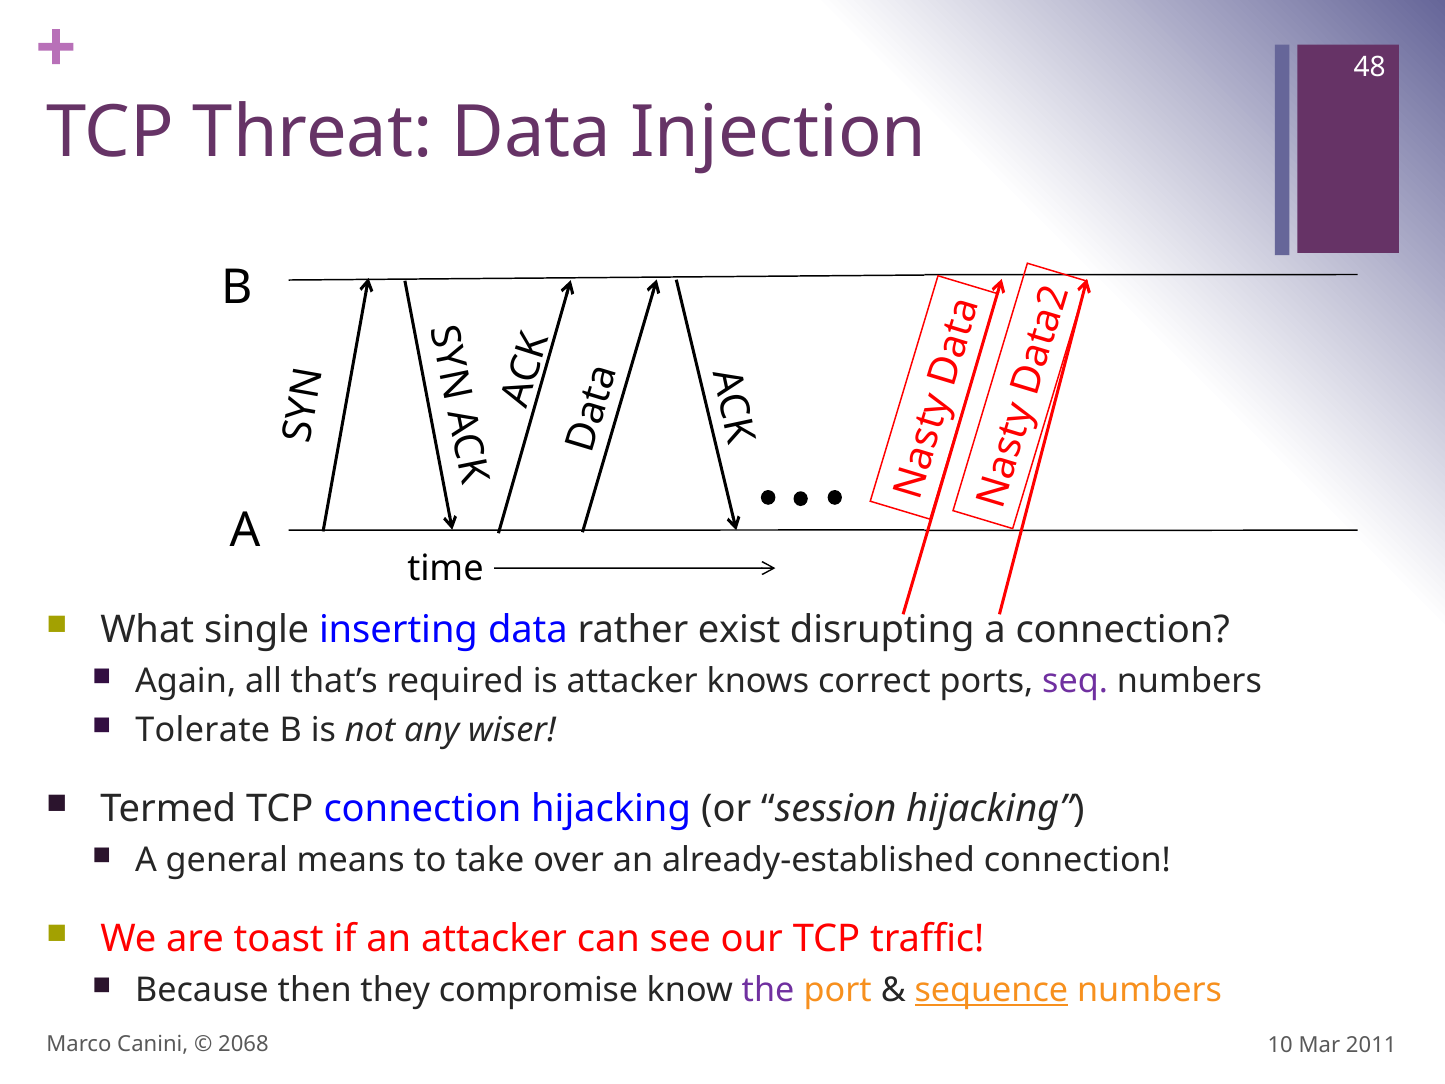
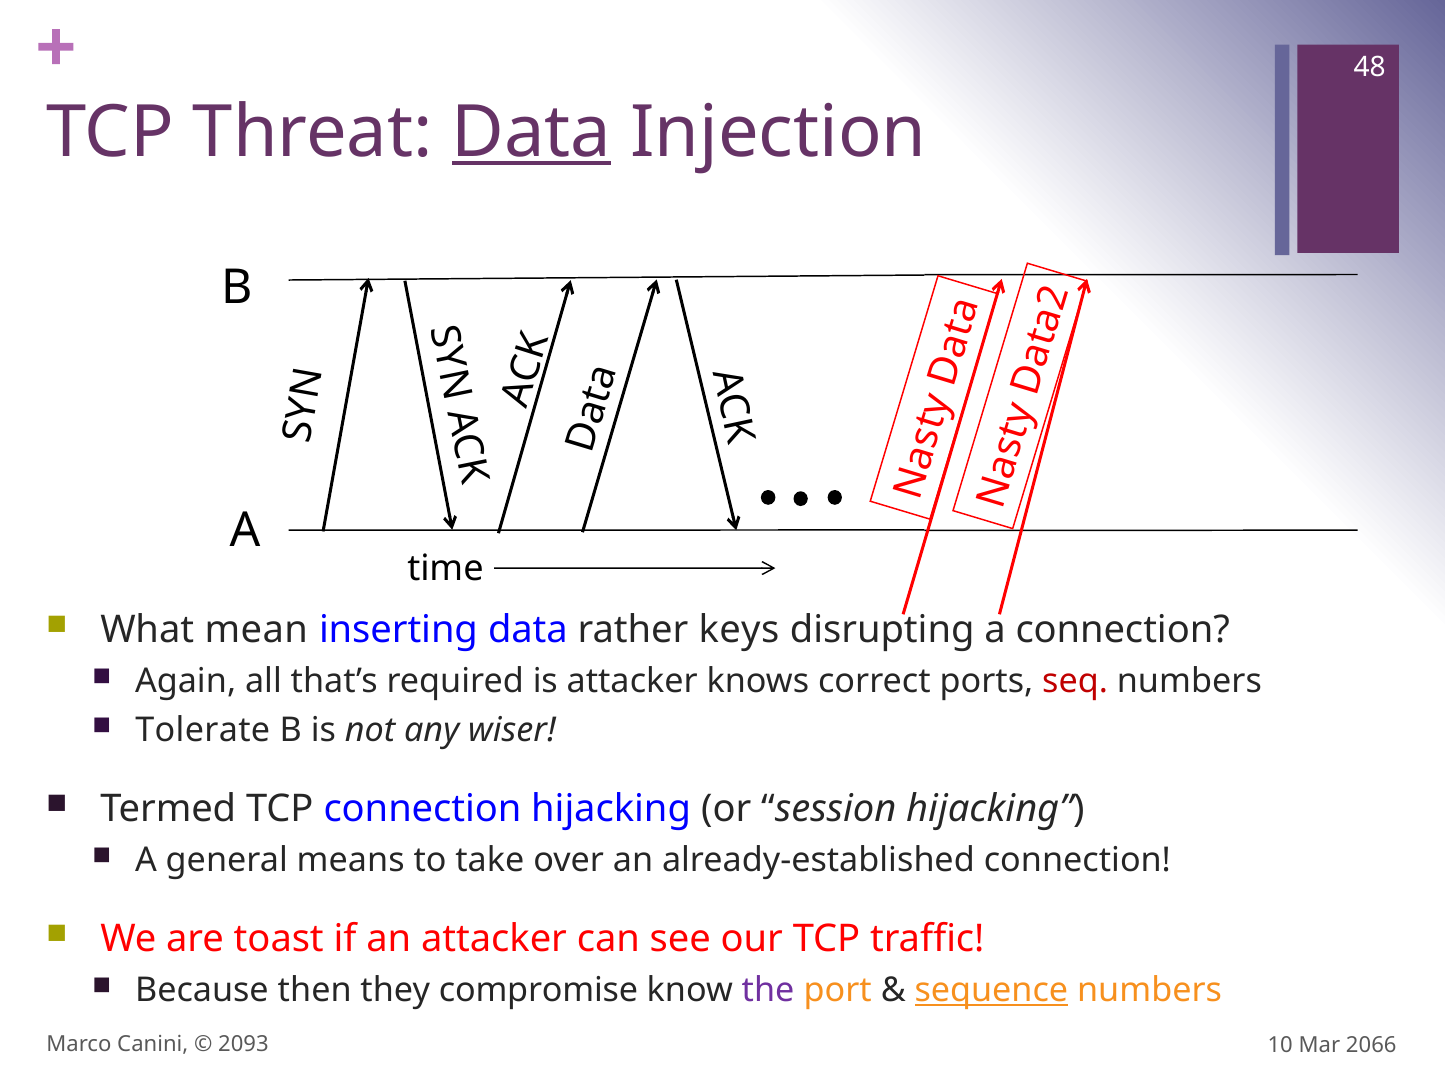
Data at (532, 132) underline: none -> present
single: single -> mean
exist: exist -> keys
seq colour: purple -> red
2068: 2068 -> 2093
2011: 2011 -> 2066
